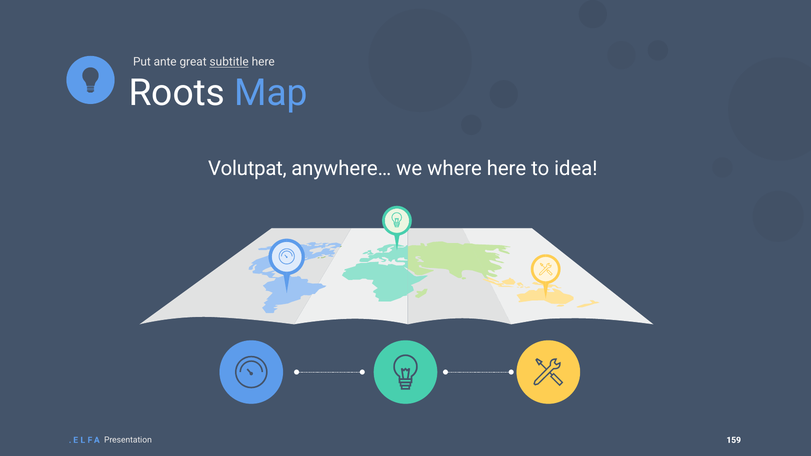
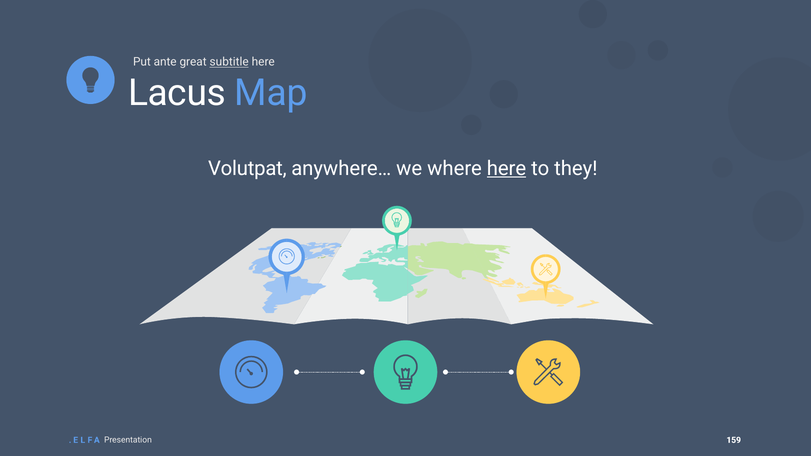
Roots: Roots -> Lacus
here at (506, 168) underline: none -> present
idea: idea -> they
